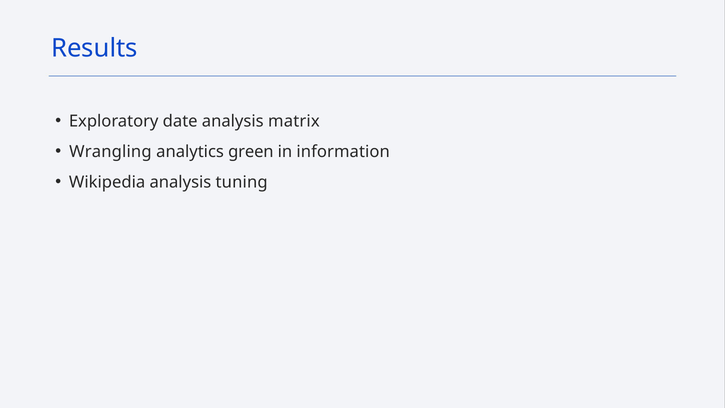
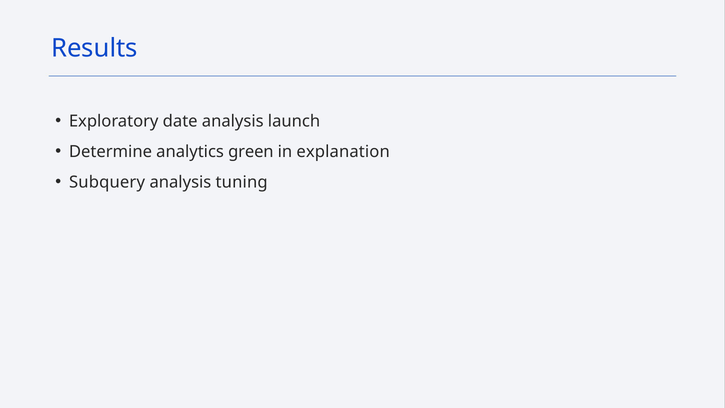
matrix: matrix -> launch
Wrangling: Wrangling -> Determine
information: information -> explanation
Wikipedia: Wikipedia -> Subquery
